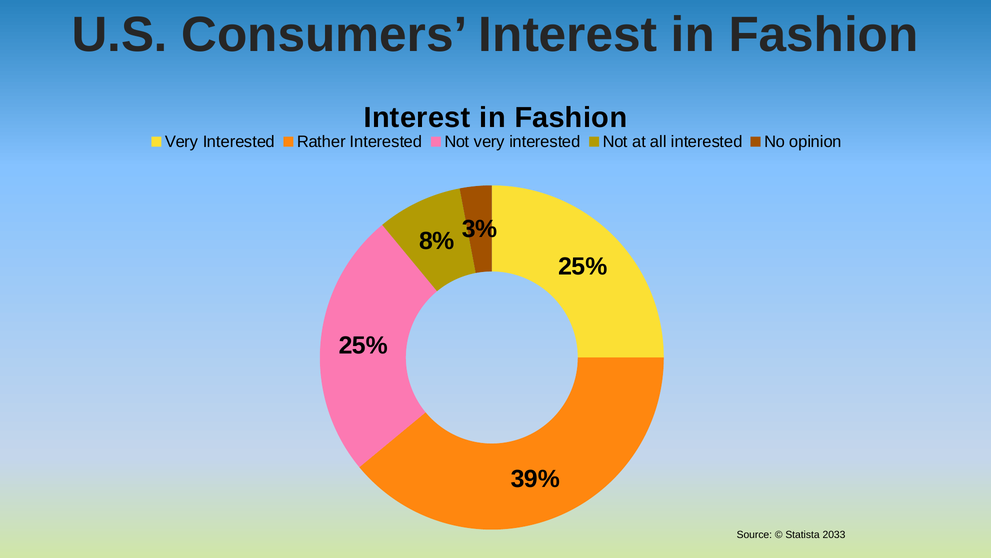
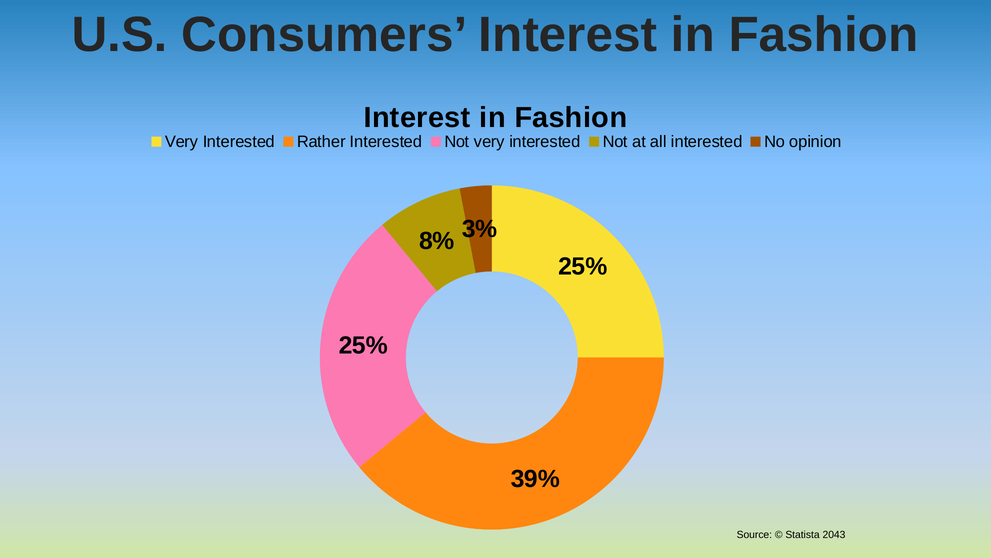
2033: 2033 -> 2043
